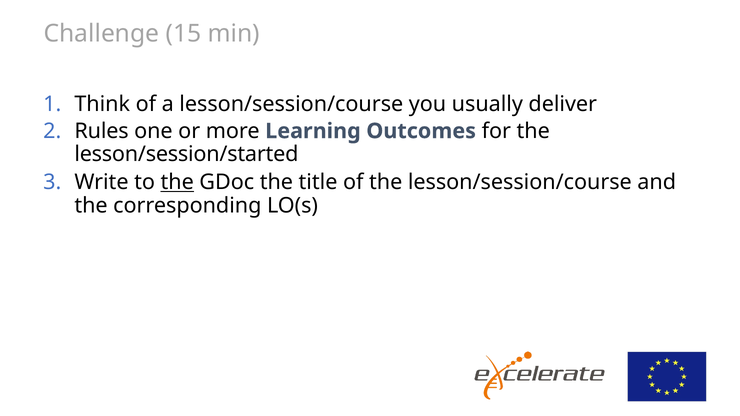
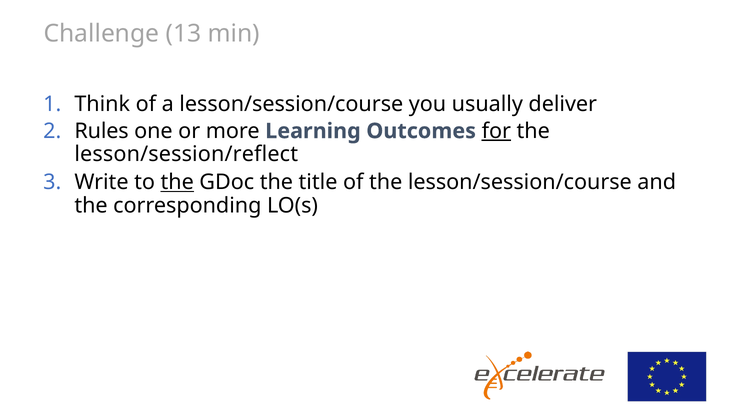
15: 15 -> 13
for underline: none -> present
lesson/session/started: lesson/session/started -> lesson/session/reflect
